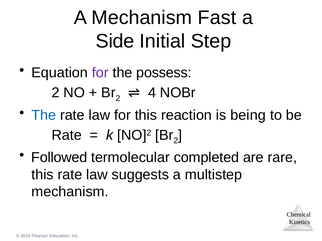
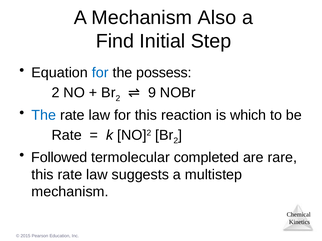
Fast: Fast -> Also
Side: Side -> Find
for at (100, 73) colour: purple -> blue
4: 4 -> 9
being: being -> which
